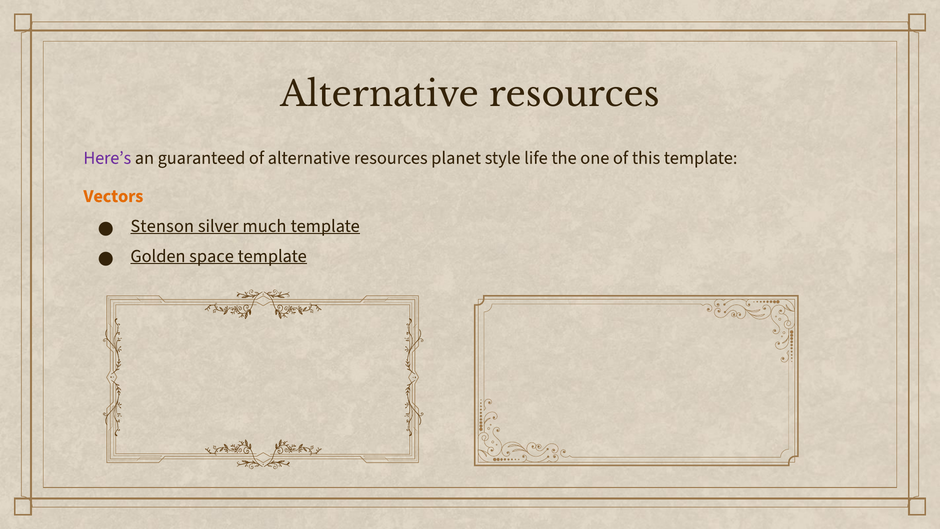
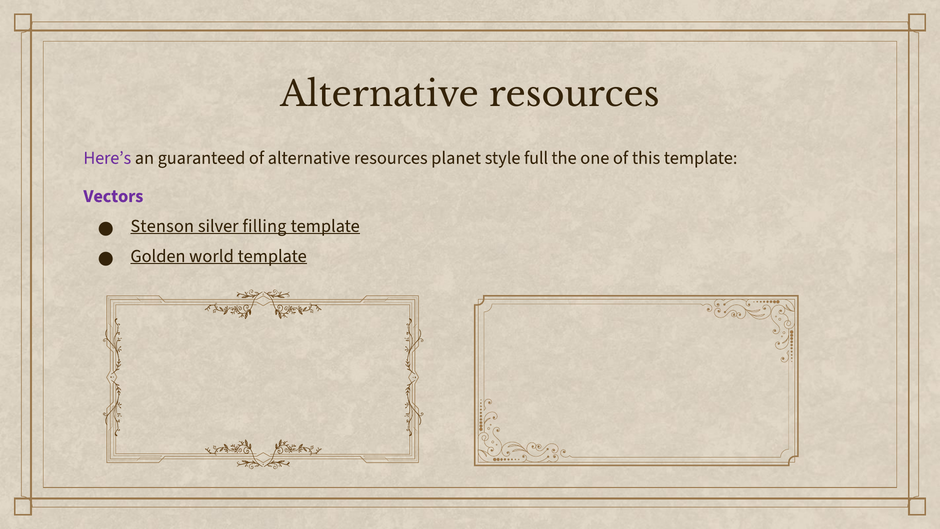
life: life -> full
Vectors colour: orange -> purple
much: much -> filling
space: space -> world
